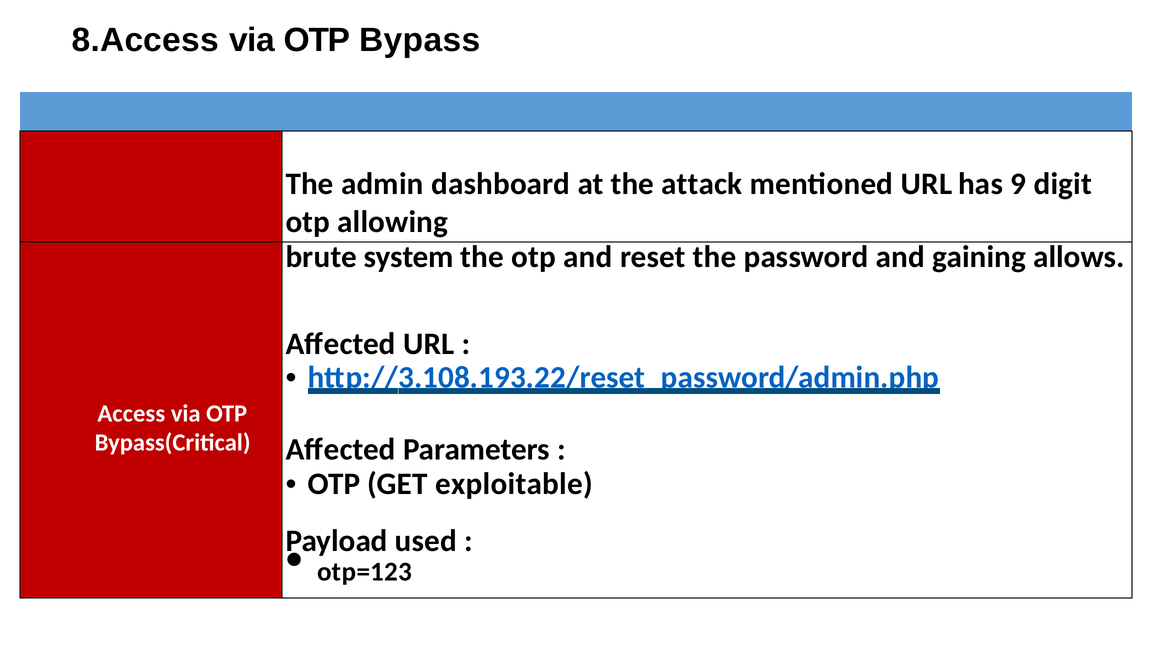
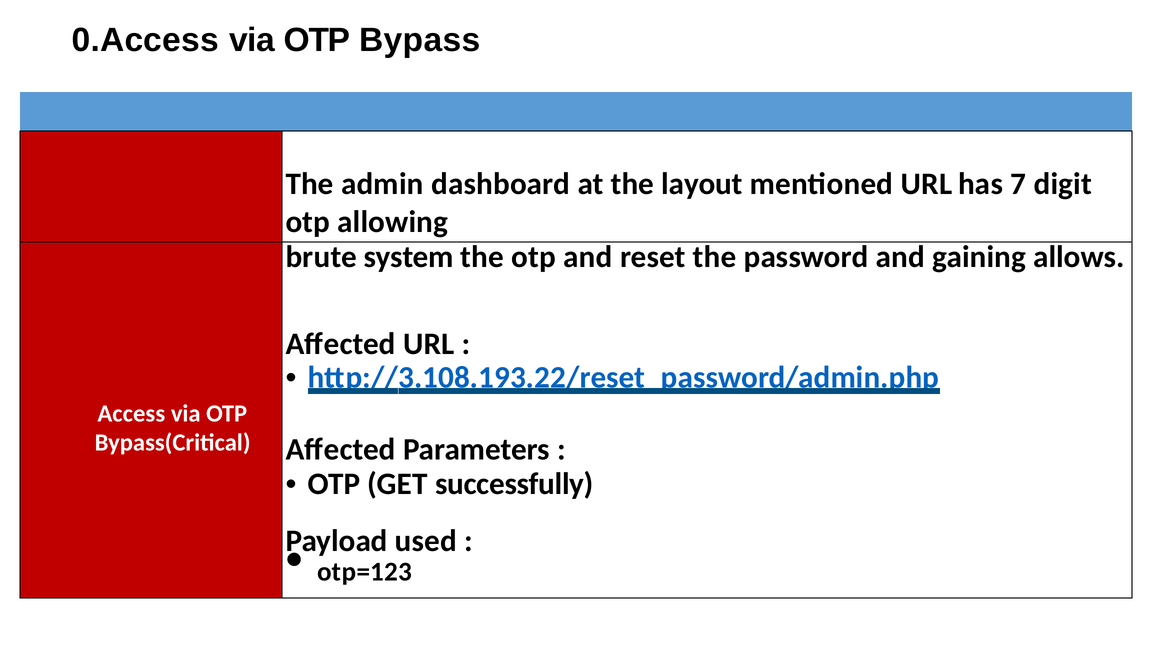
8.Access: 8.Access -> 0.Access
attack: attack -> layout
9: 9 -> 7
exploitable: exploitable -> successfully
